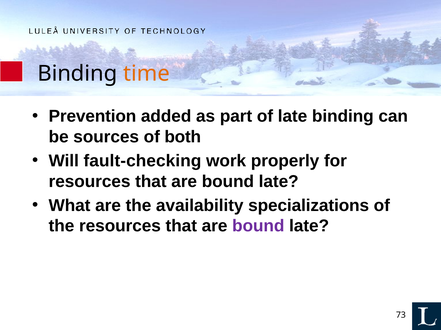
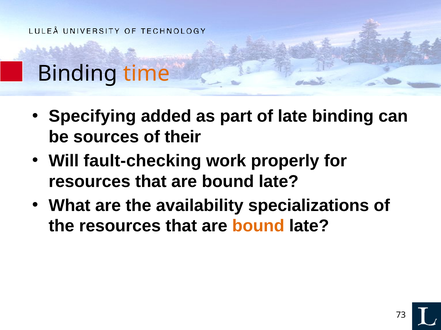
Prevention: Prevention -> Specifying
both: both -> their
bound at (258, 226) colour: purple -> orange
